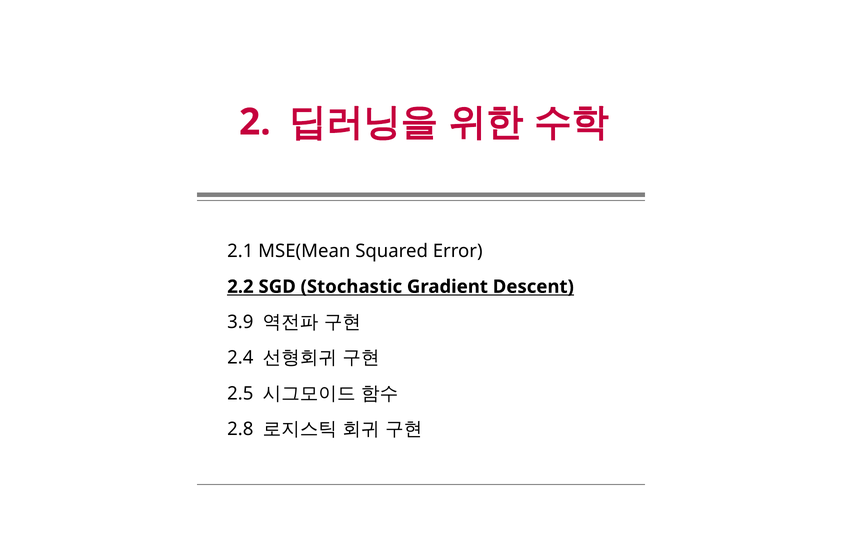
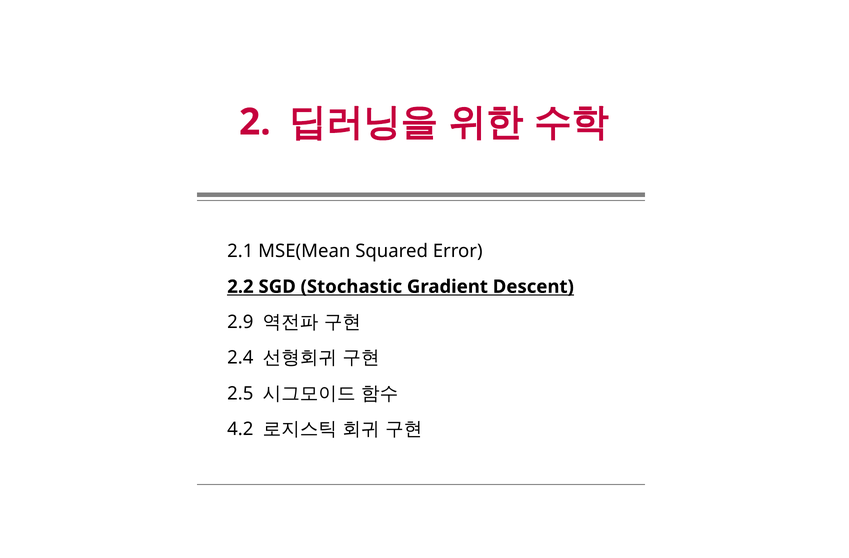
3.9: 3.9 -> 2.9
2.8: 2.8 -> 4.2
